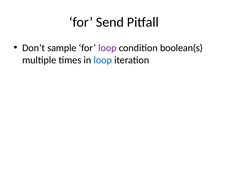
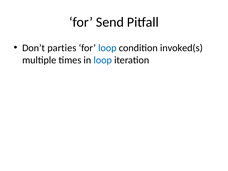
sample: sample -> parties
loop at (107, 48) colour: purple -> blue
boolean(s: boolean(s -> invoked(s
